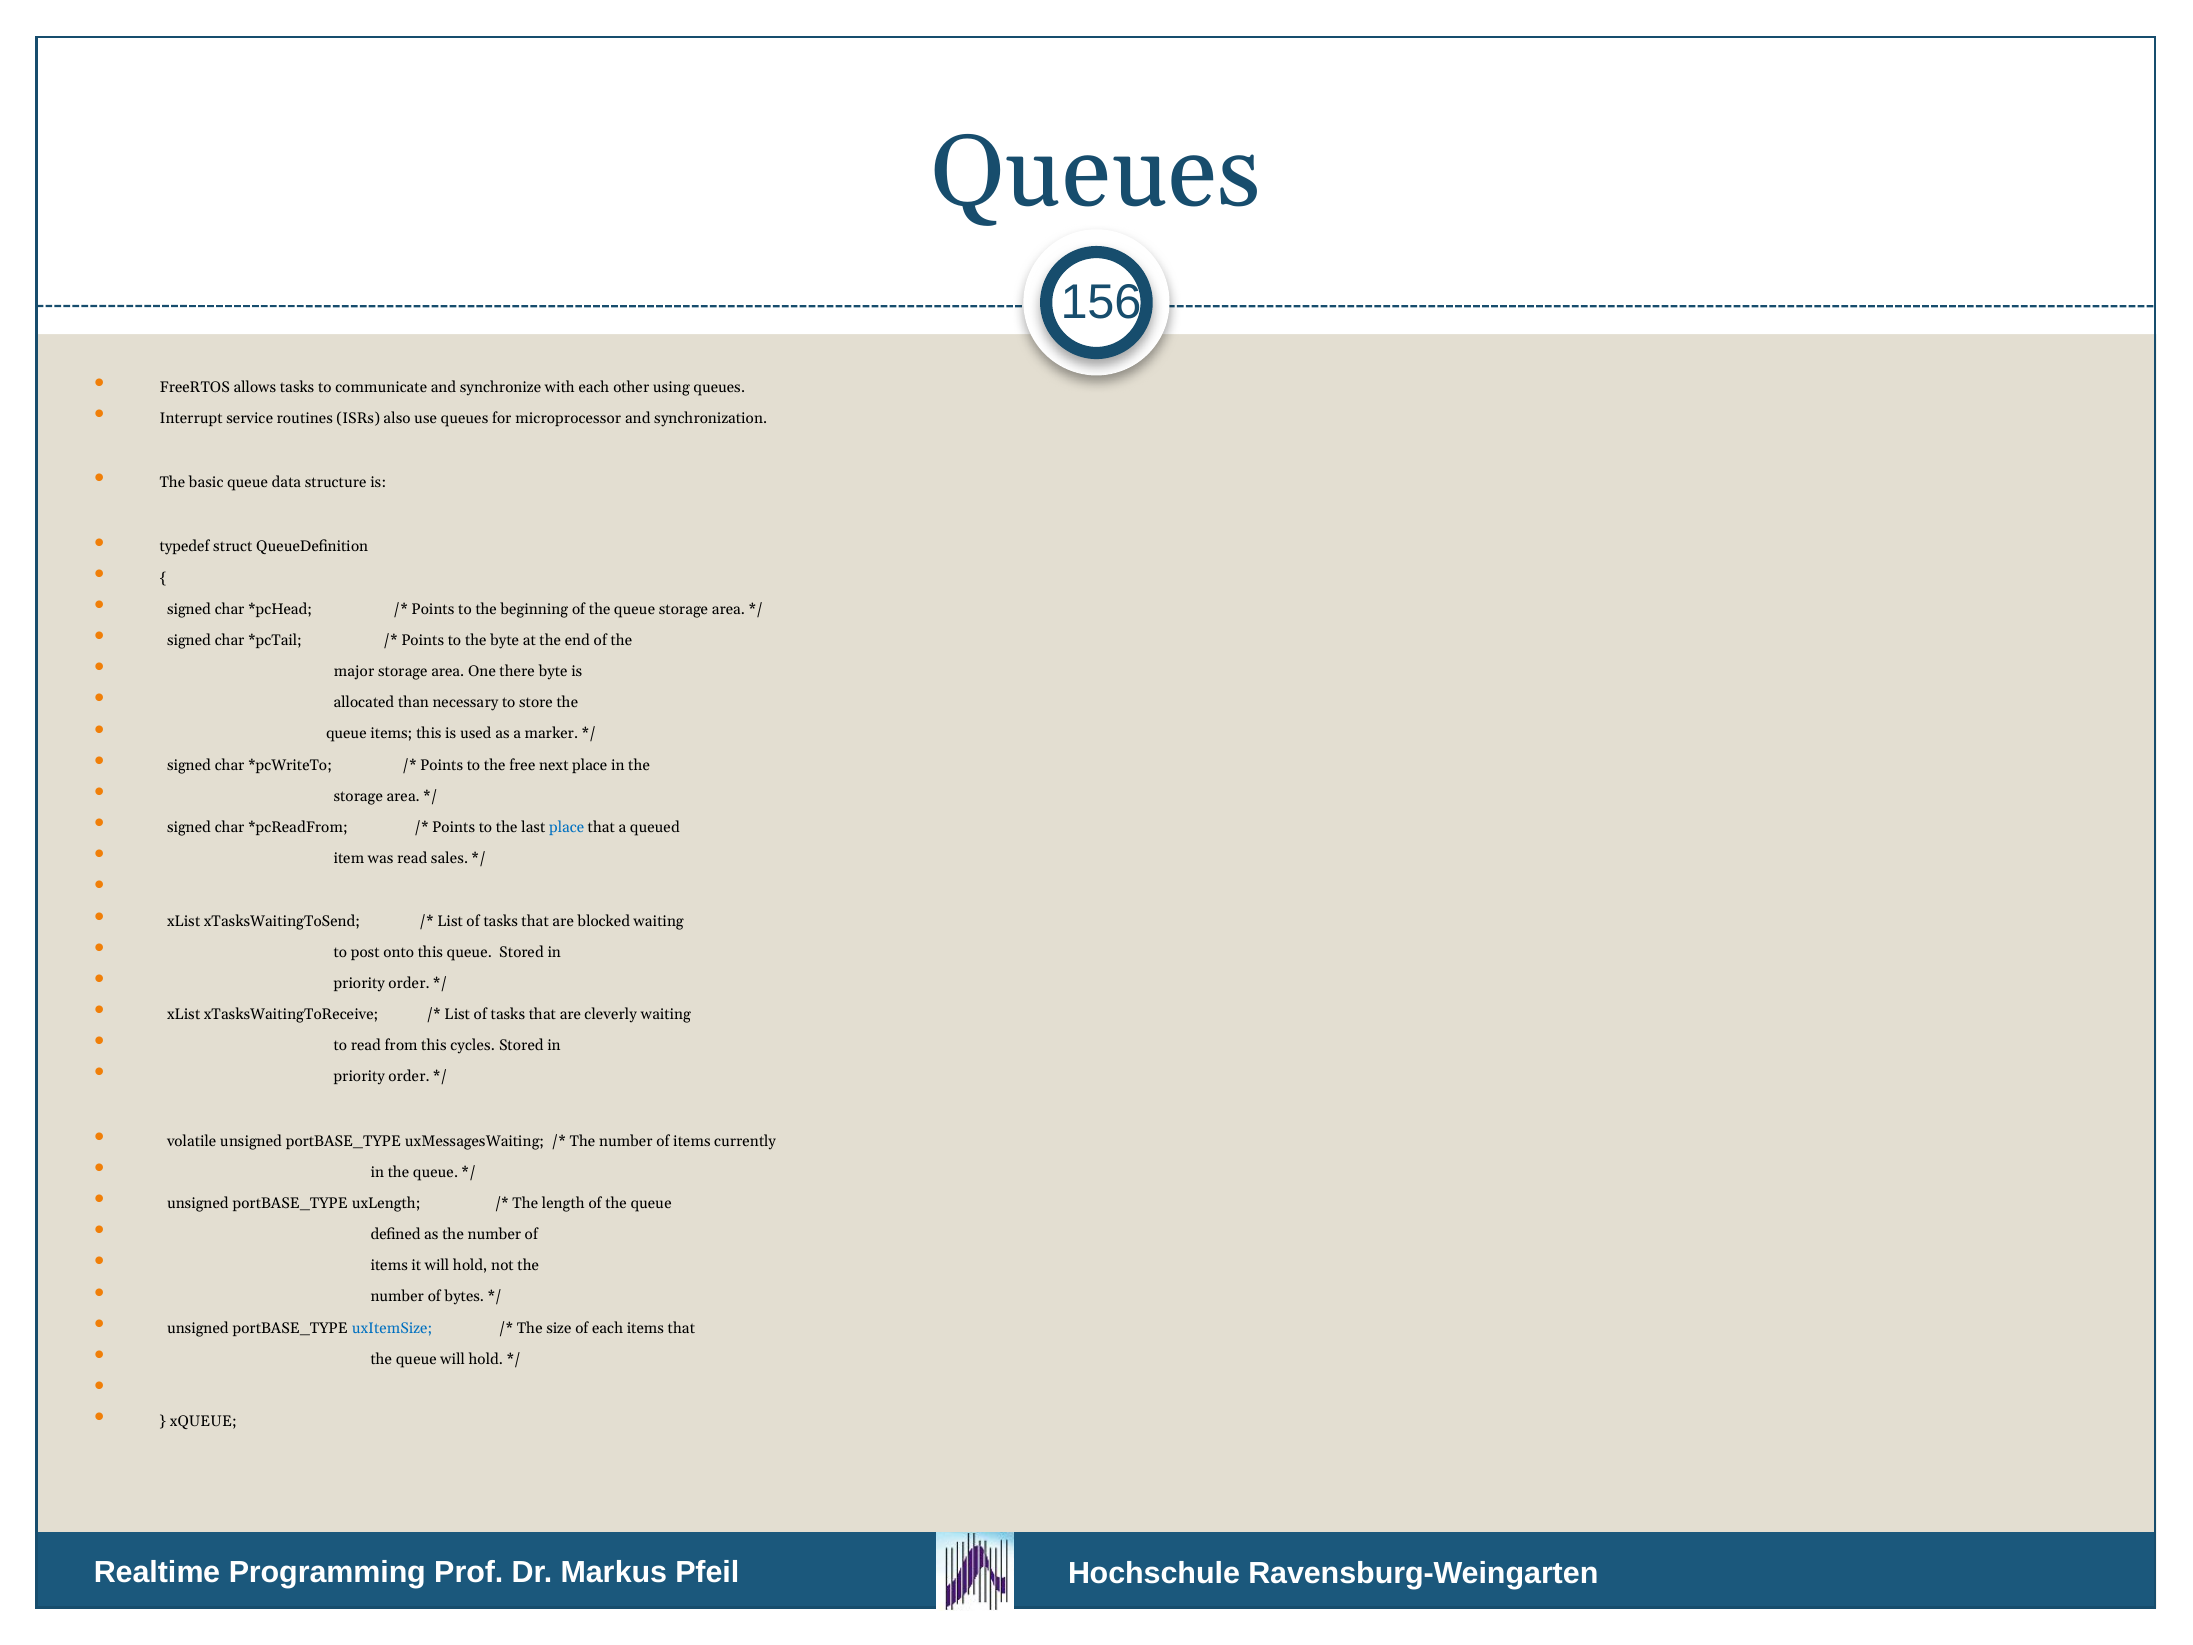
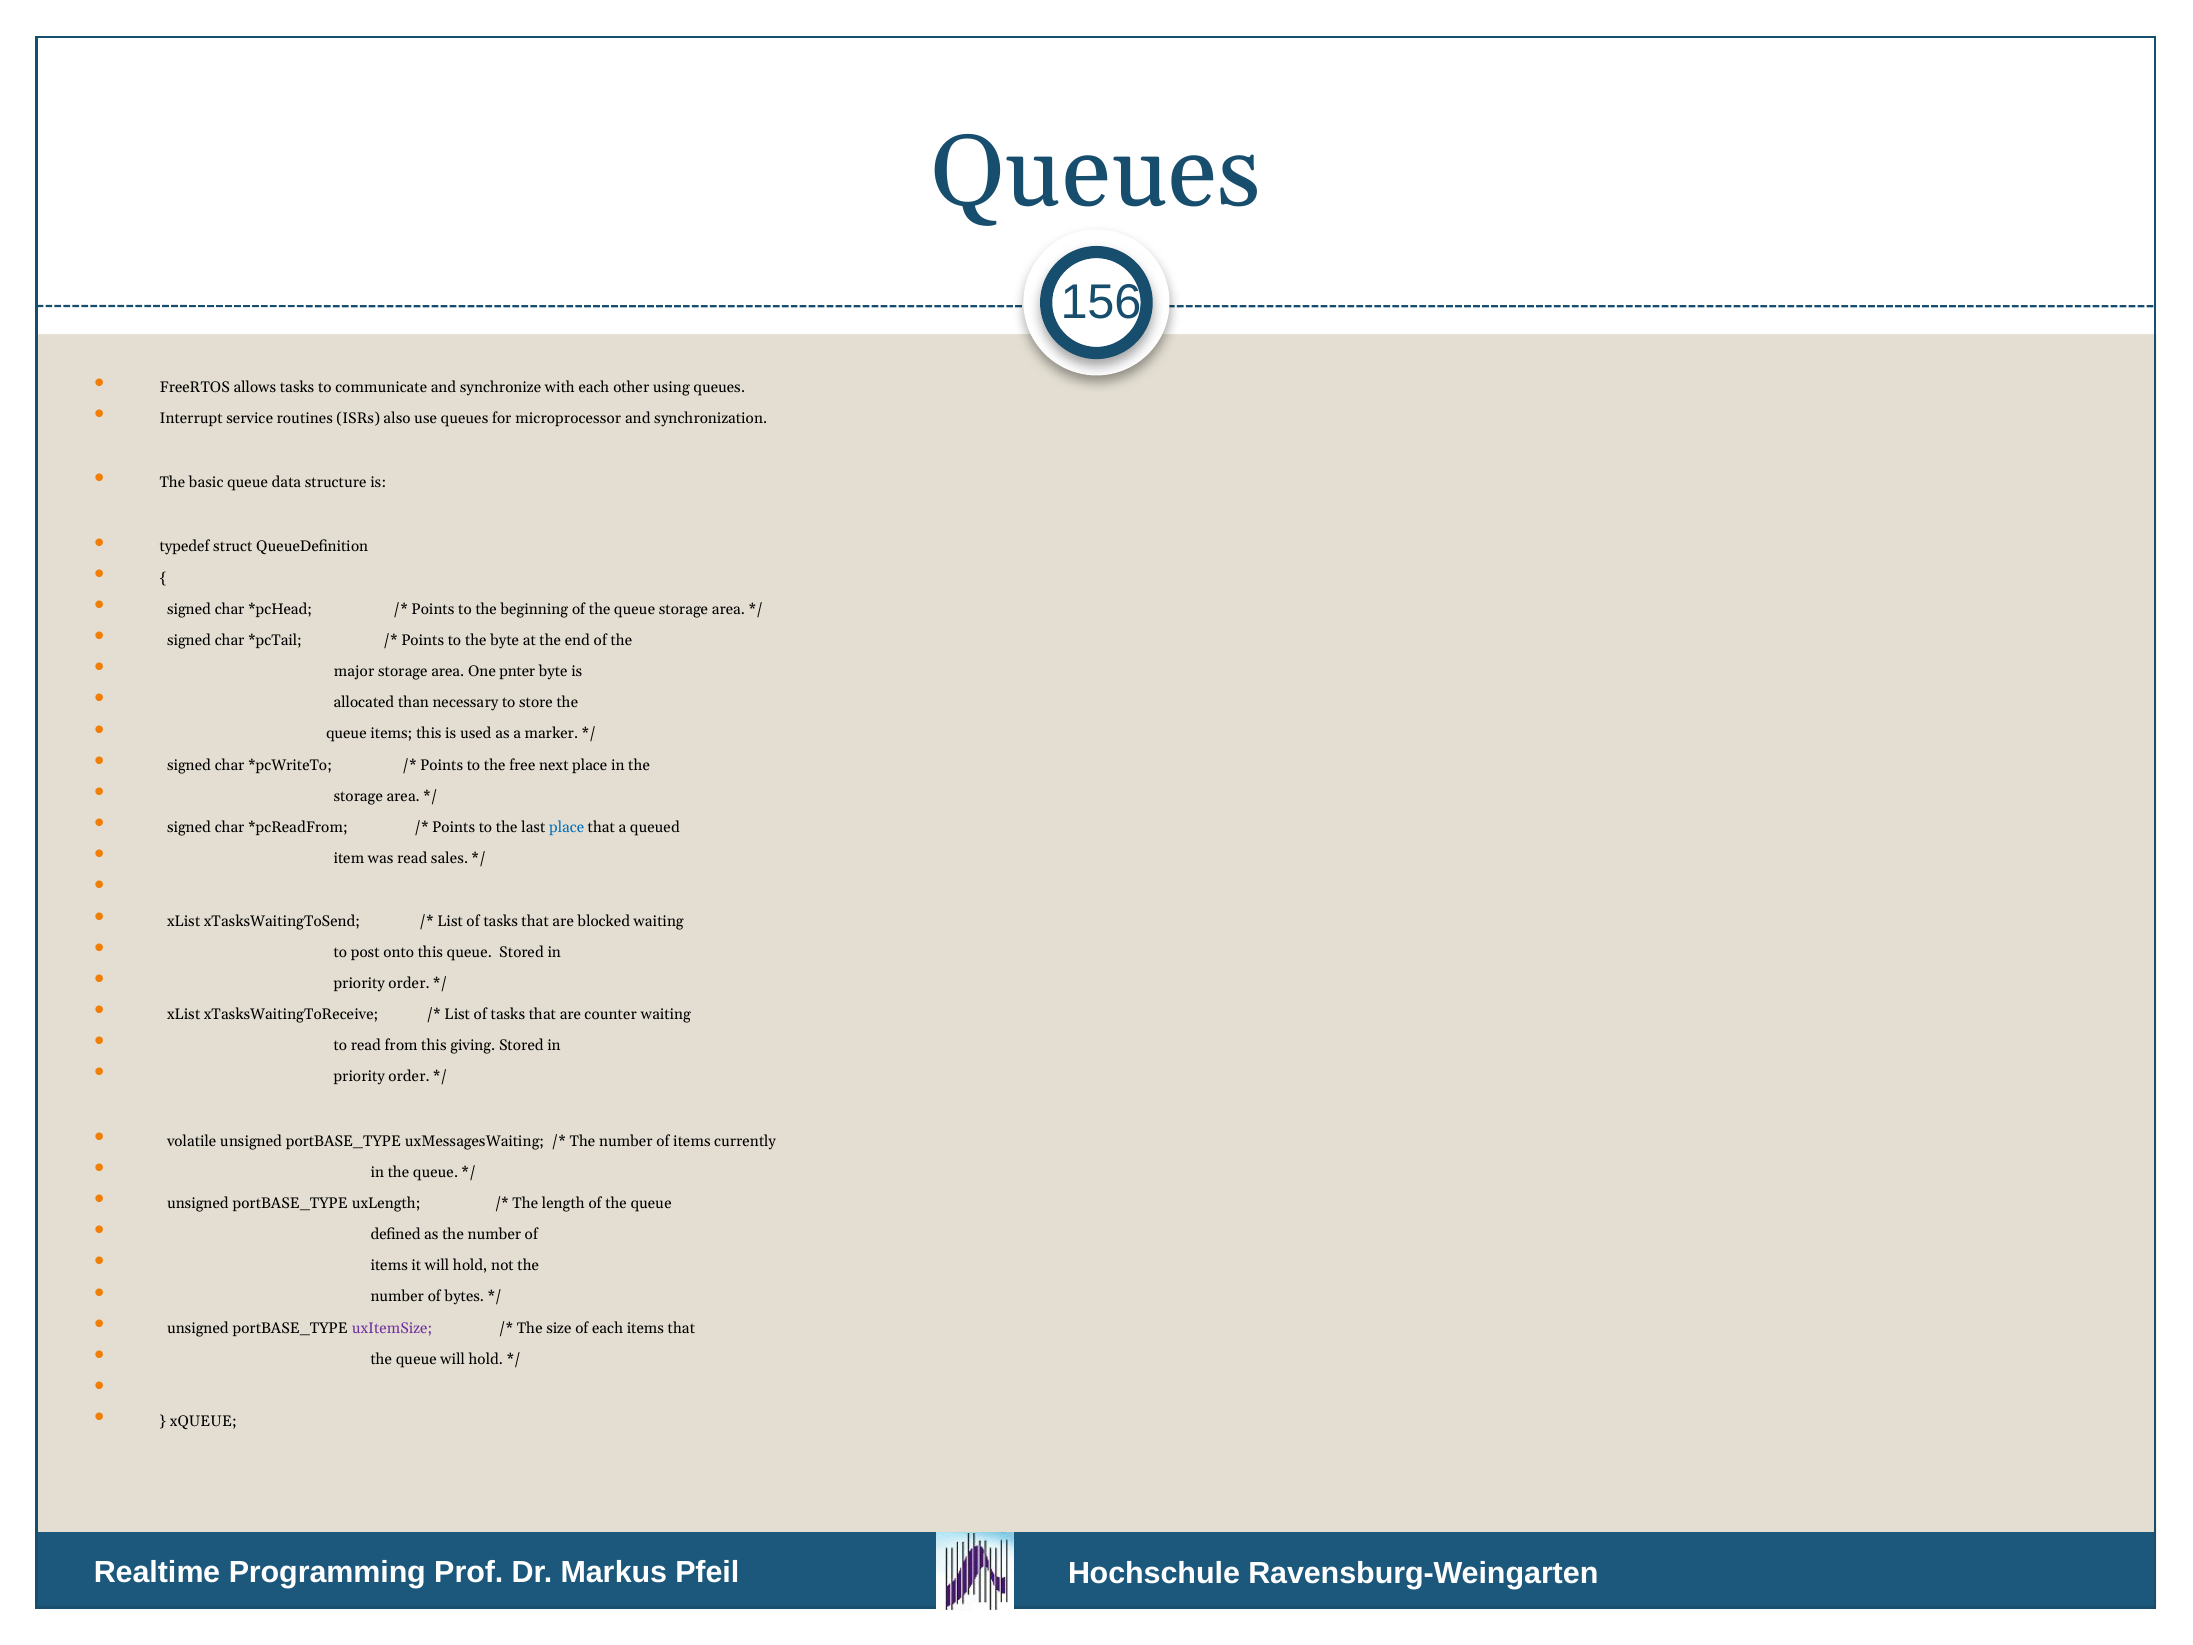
there: there -> pnter
cleverly: cleverly -> counter
cycles: cycles -> giving
uxItemSize colour: blue -> purple
